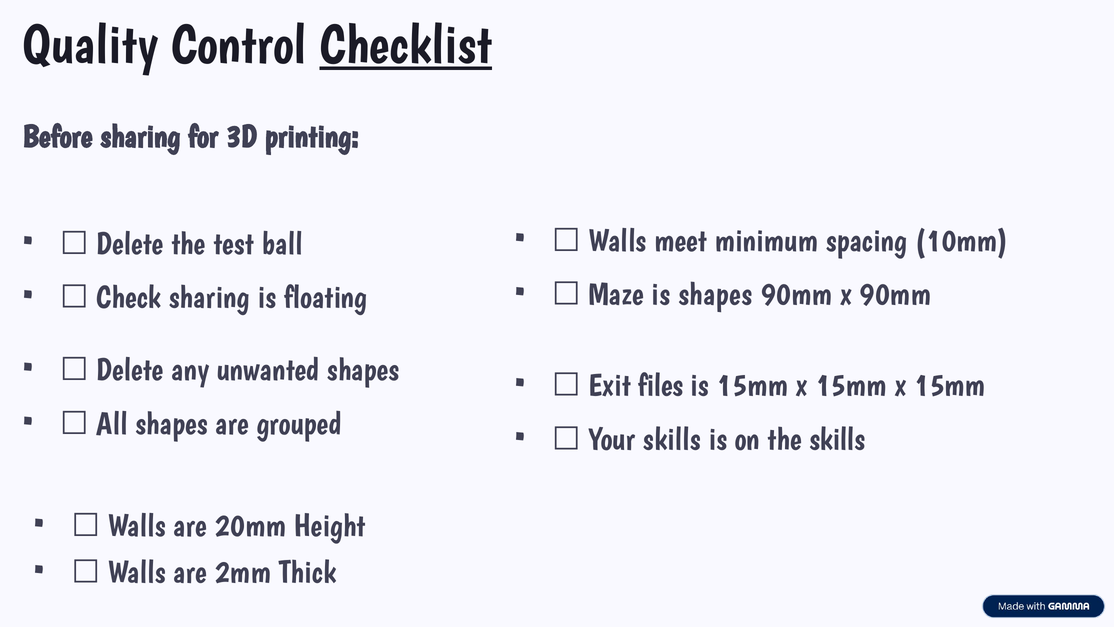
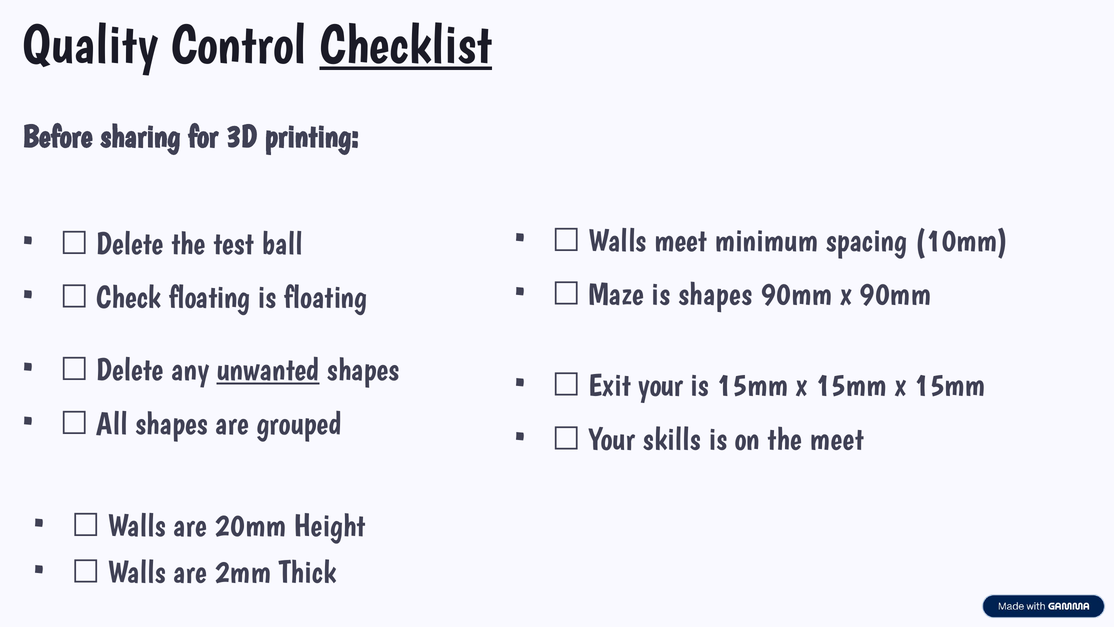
sharing at (209, 297): sharing -> floating
unwanted underline: none -> present
files: files -> your
the skills: skills -> meet
